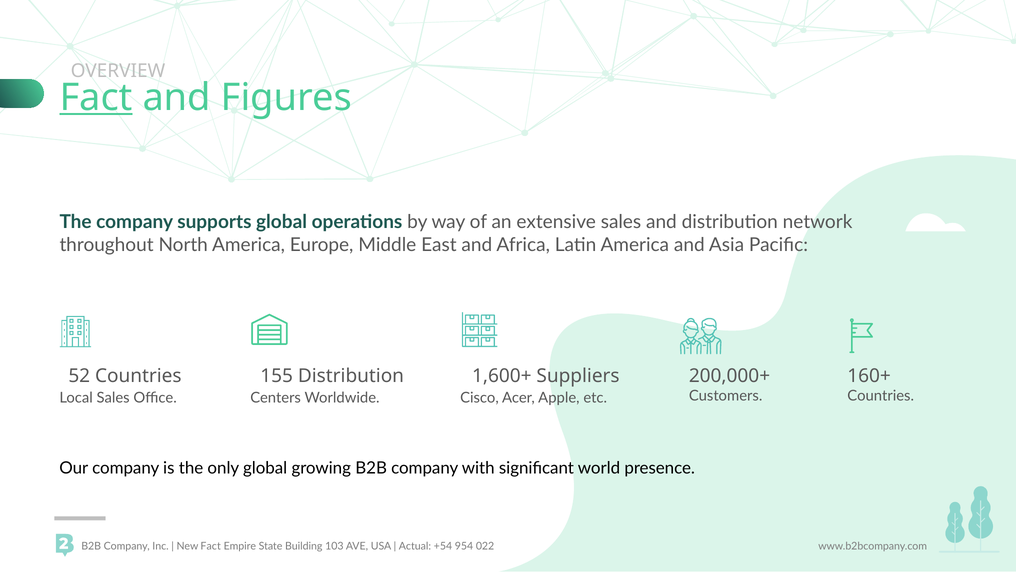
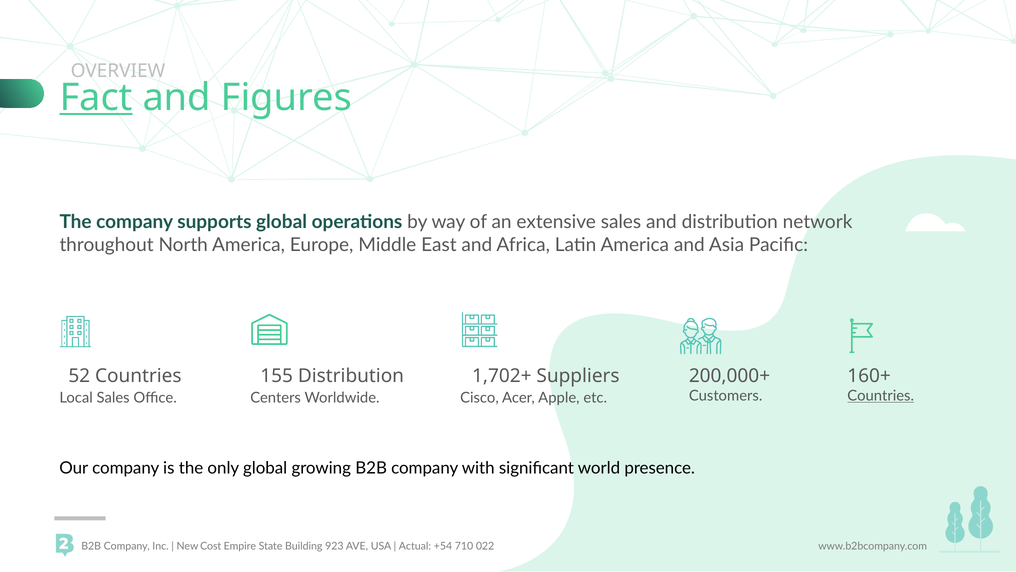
1,600+: 1,600+ -> 1,702+
Countries at (881, 395) underline: none -> present
New Fact: Fact -> Cost
103: 103 -> 923
954: 954 -> 710
